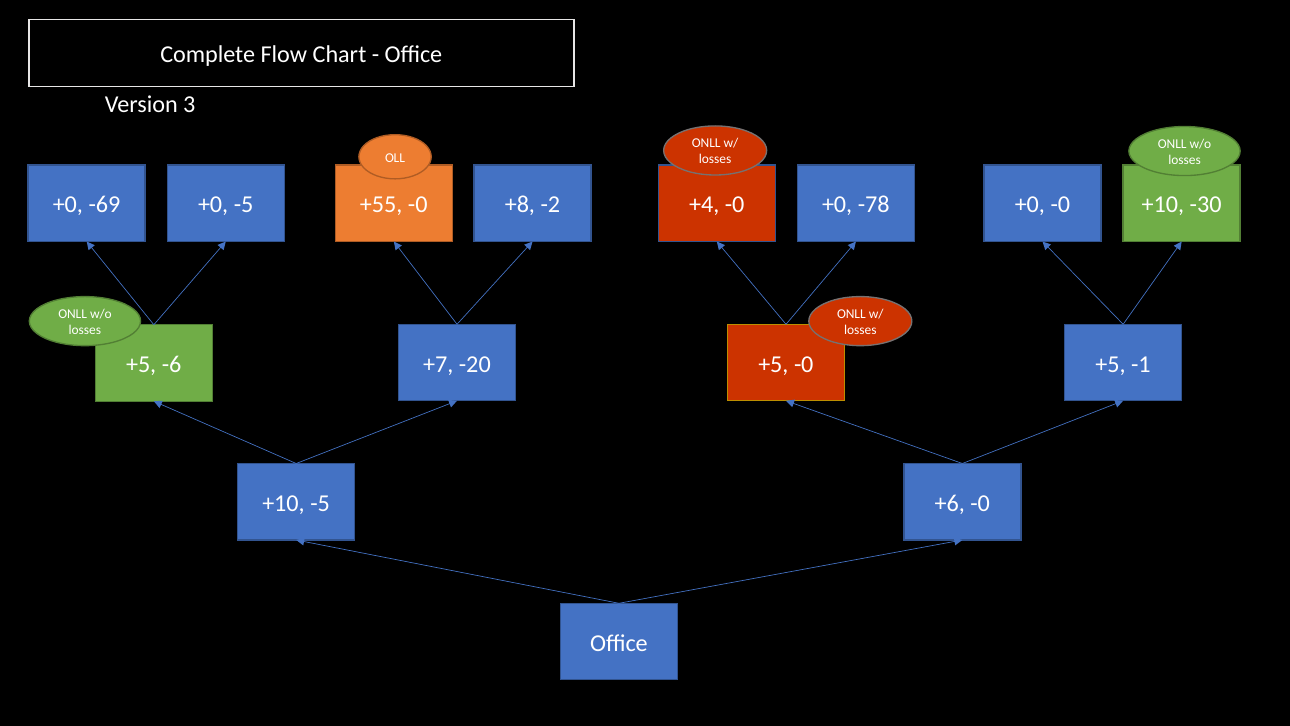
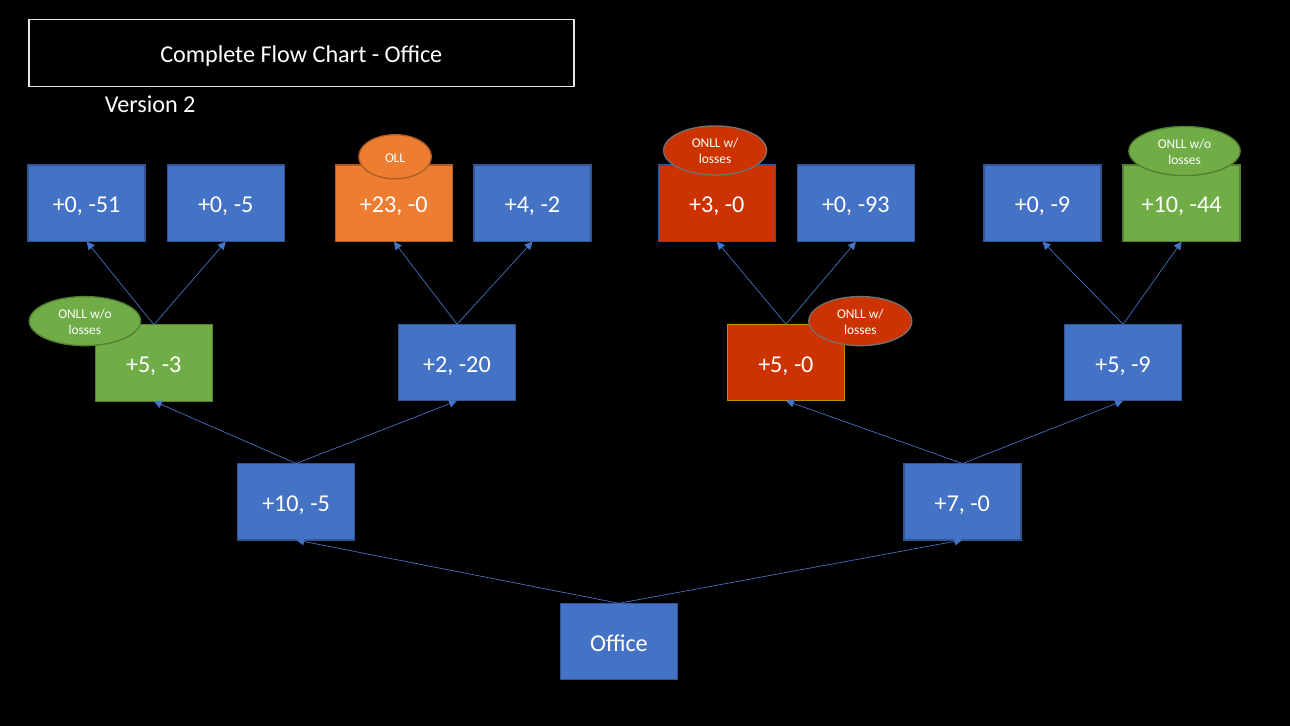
3: 3 -> 2
-69: -69 -> -51
+55: +55 -> +23
+8: +8 -> +4
+4: +4 -> +3
-78: -78 -> -93
+0 -0: -0 -> -9
-30: -30 -> -44
+7: +7 -> +2
-6: -6 -> -3
+5 -1: -1 -> -9
+6: +6 -> +7
